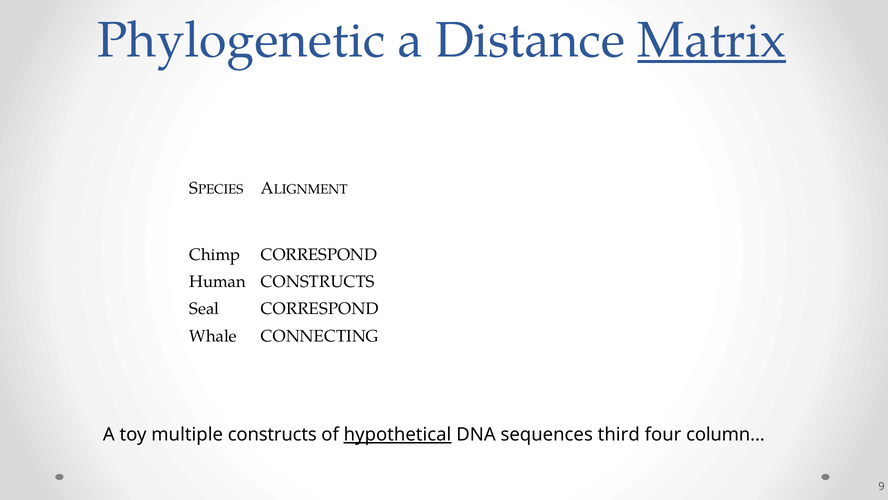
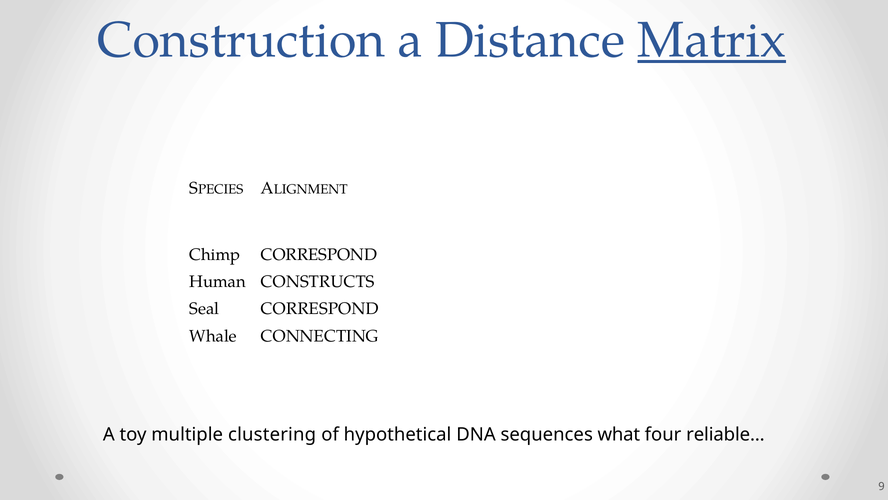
Phylogenetic: Phylogenetic -> Construction
multiple constructs: constructs -> clustering
hypothetical underline: present -> none
third: third -> what
column…: column… -> reliable…
